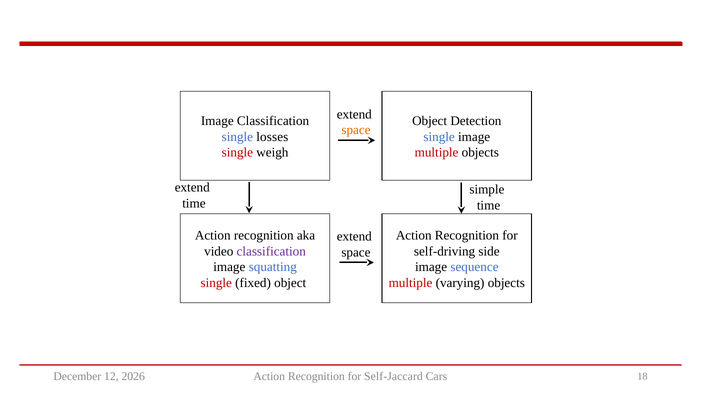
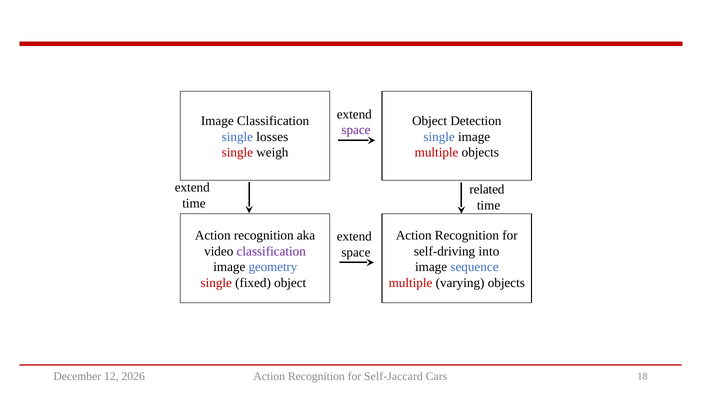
space at (356, 130) colour: orange -> purple
simple: simple -> related
side: side -> into
squatting: squatting -> geometry
